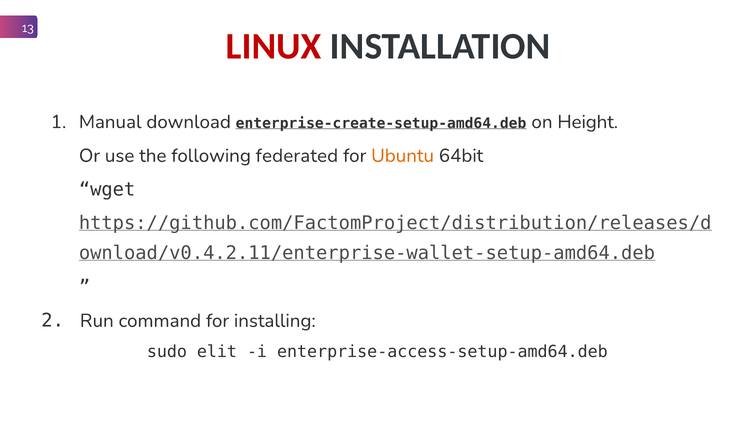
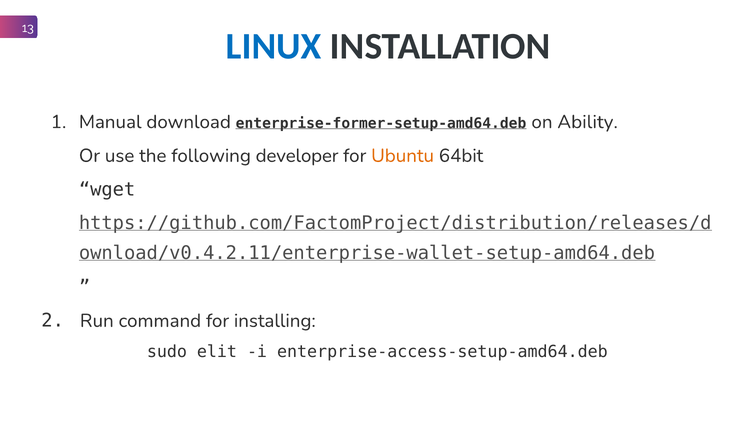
LINUX colour: red -> blue
enterprise-create-setup-amd64.deb: enterprise-create-setup-amd64.deb -> enterprise-former-setup-amd64.deb
Height: Height -> Ability
federated: federated -> developer
